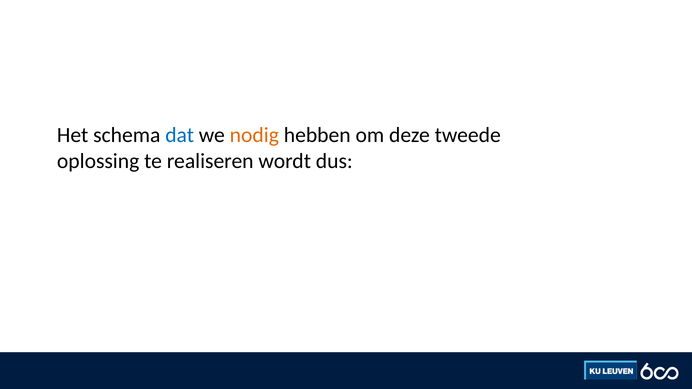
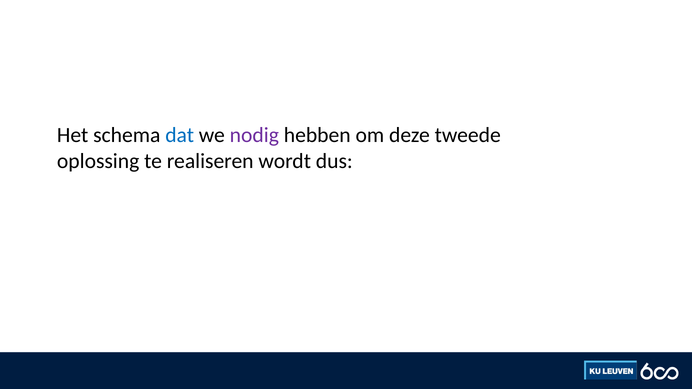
nodig colour: orange -> purple
